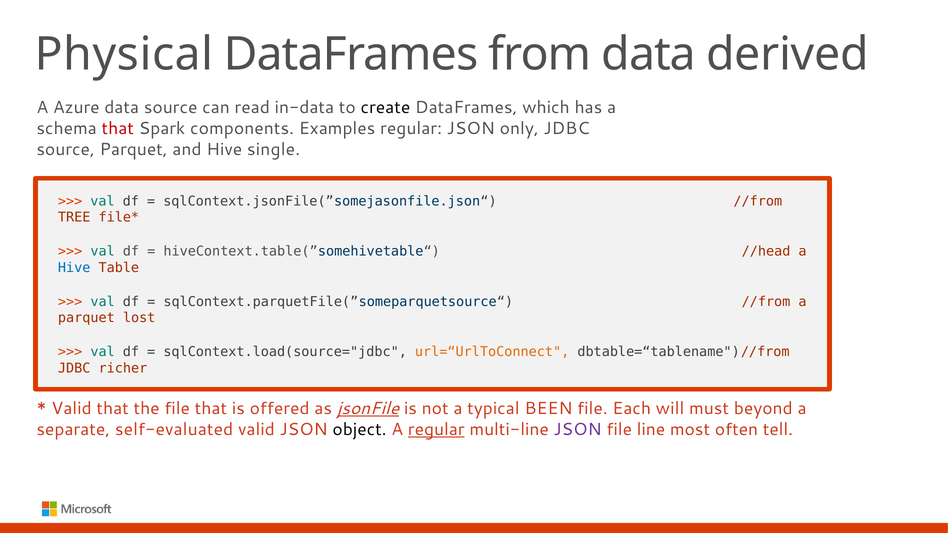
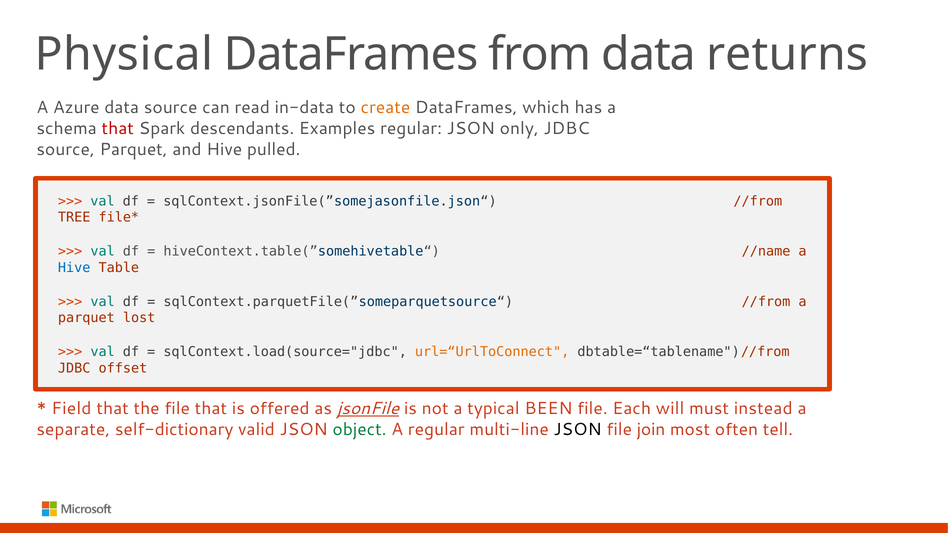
derived: derived -> returns
create colour: black -> orange
components: components -> descendants
single: single -> pulled
//head: //head -> //name
richer: richer -> offset
Valid at (72, 409): Valid -> Field
beyond: beyond -> instead
self-evaluated: self-evaluated -> self-dictionary
object colour: black -> green
regular at (436, 430) underline: present -> none
JSON at (578, 430) colour: purple -> black
line: line -> join
